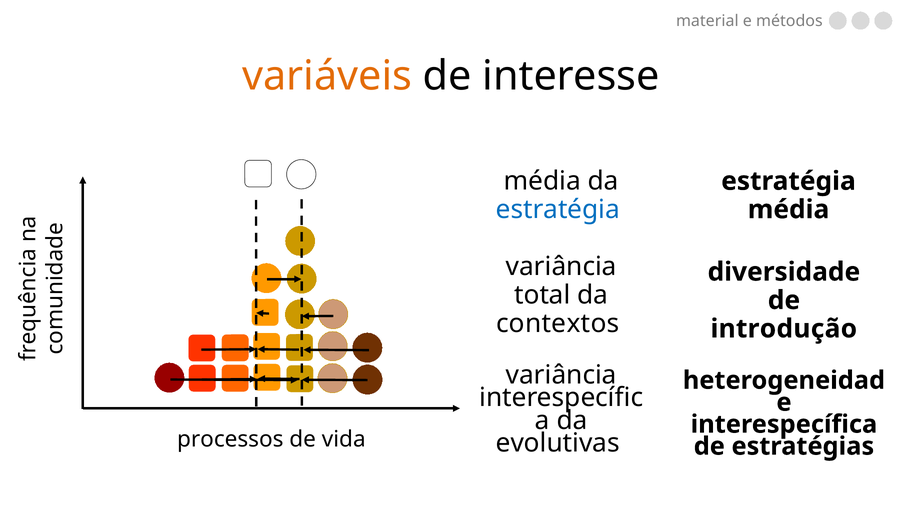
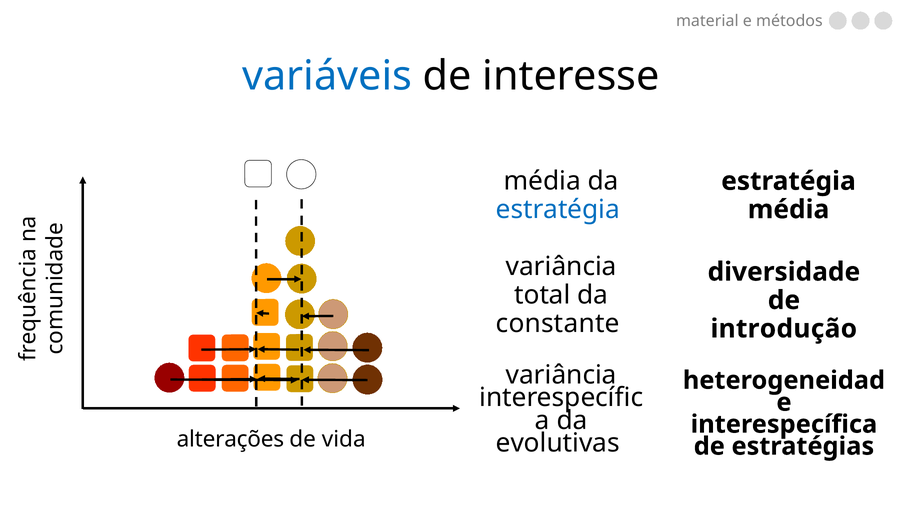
variáveis colour: orange -> blue
contextos: contextos -> constante
processos: processos -> alterações
